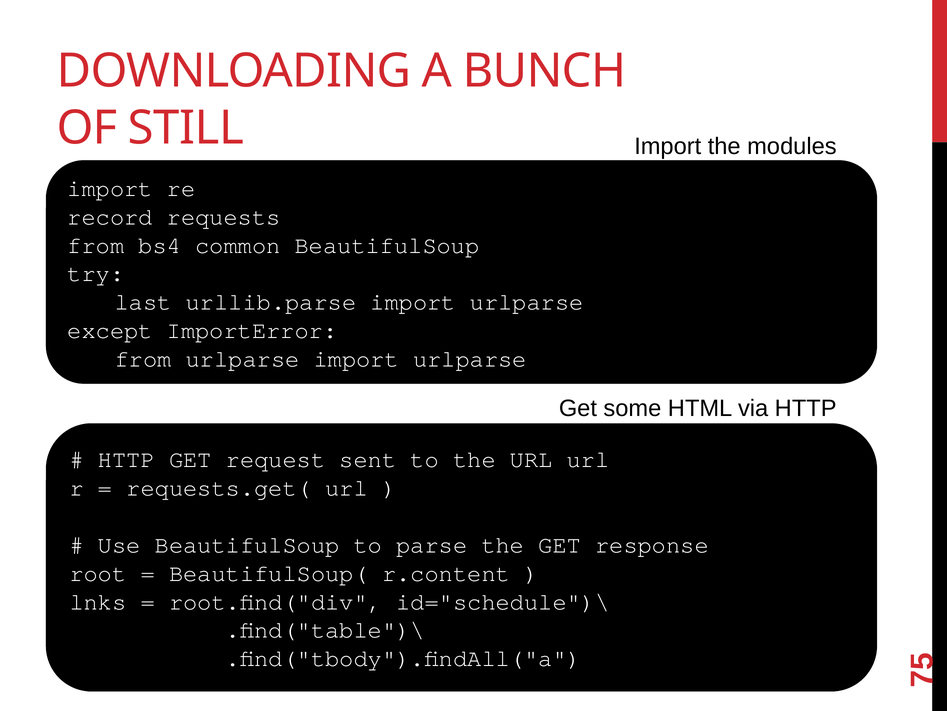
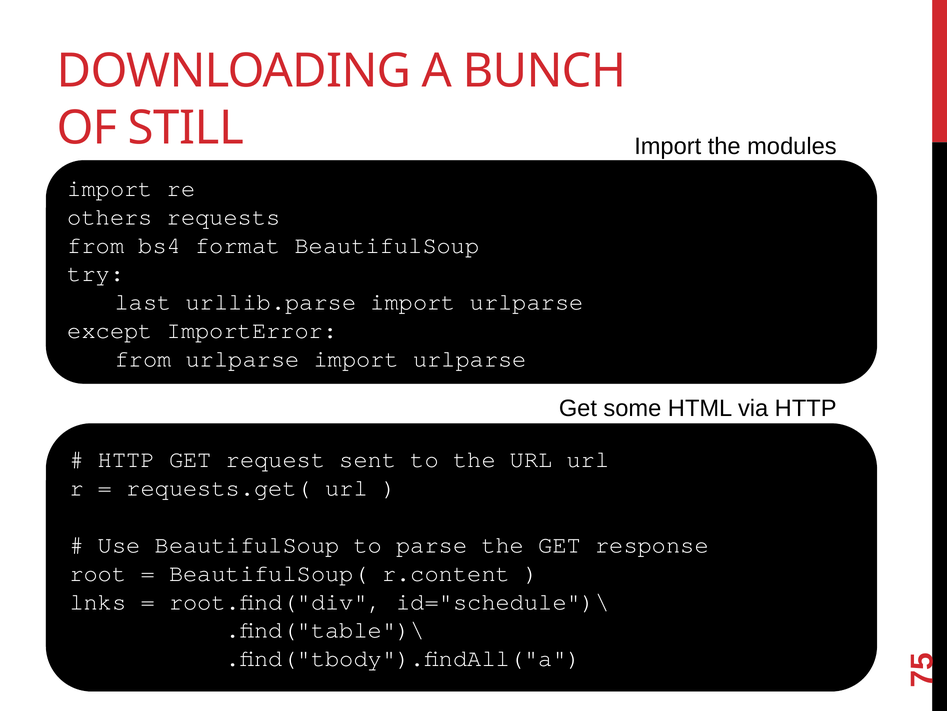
record: record -> others
common: common -> format
